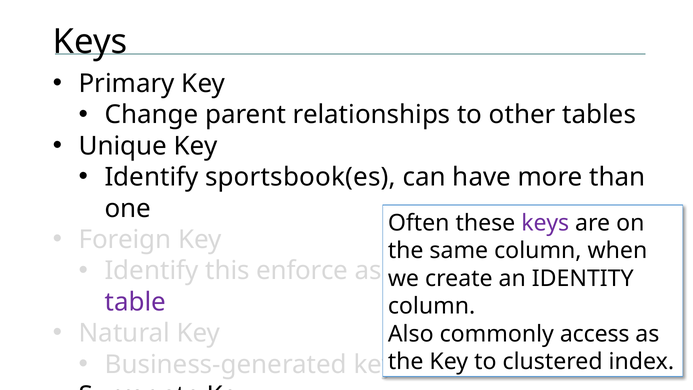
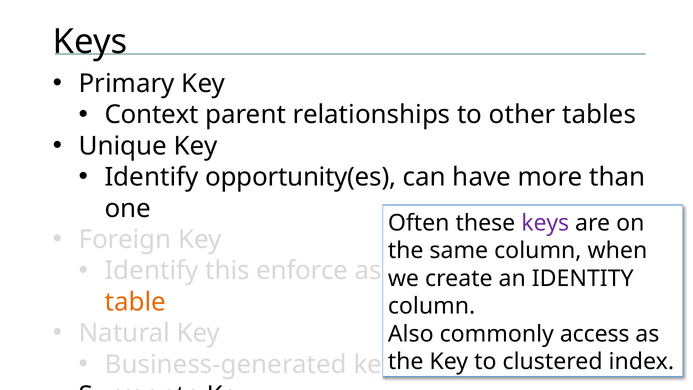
Change: Change -> Context
sportsbook(es: sportsbook(es -> opportunity(es
table colour: purple -> orange
